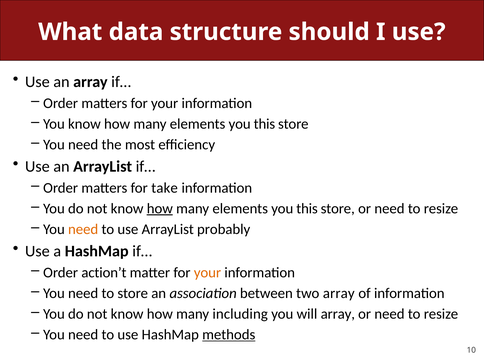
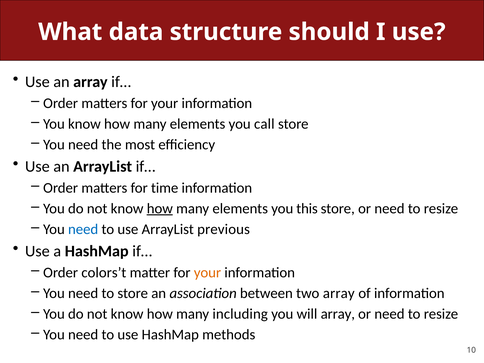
this at (264, 124): this -> call
take: take -> time
need at (83, 229) colour: orange -> blue
probably: probably -> previous
action’t: action’t -> colors’t
methods underline: present -> none
